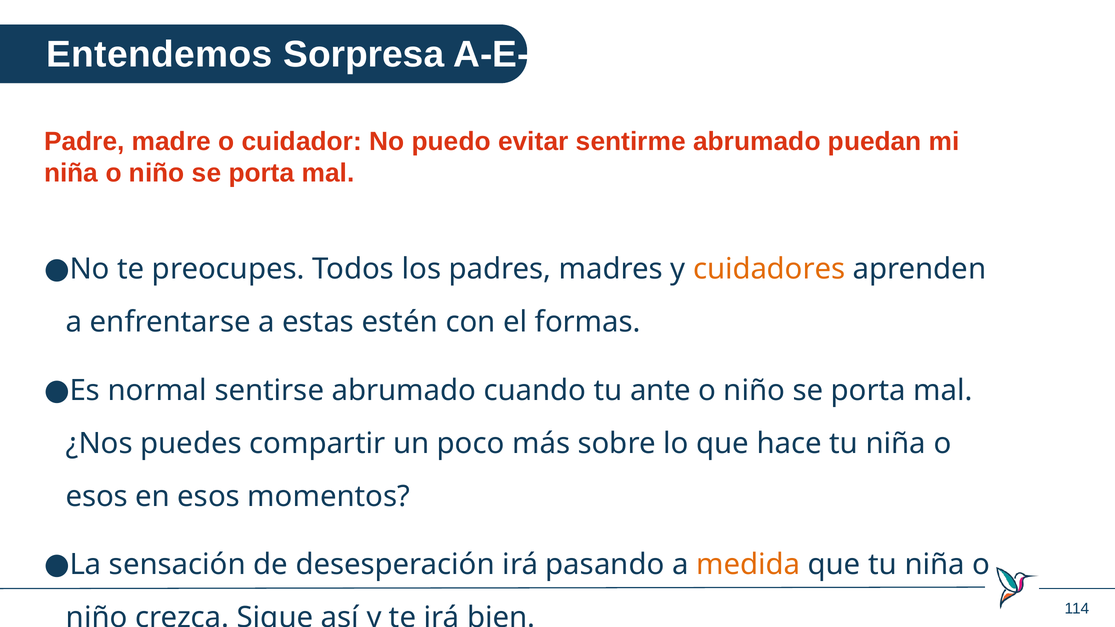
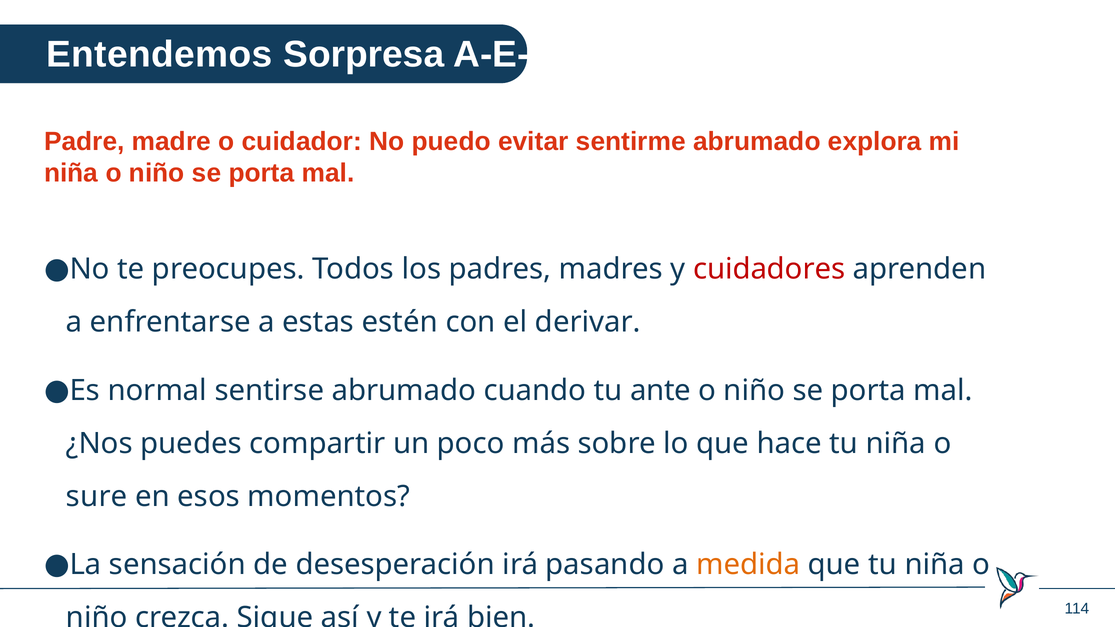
puedan: puedan -> explora
cuidadores colour: orange -> red
formas: formas -> derivar
esos at (97, 496): esos -> sure
